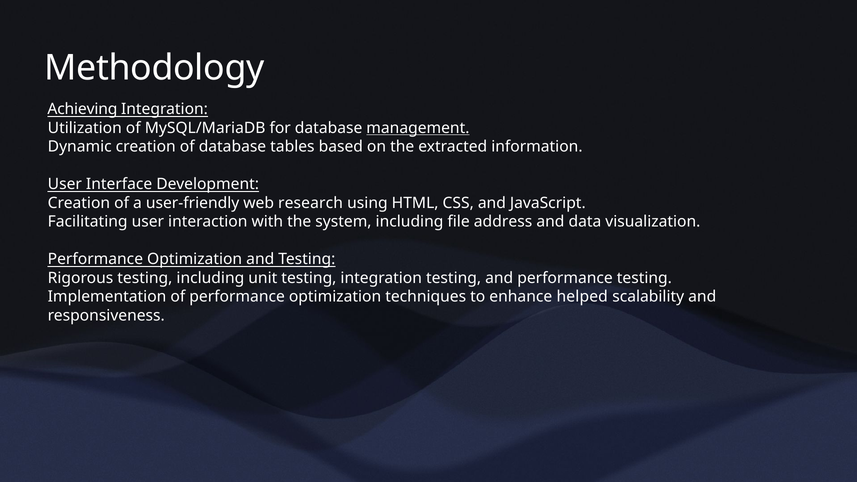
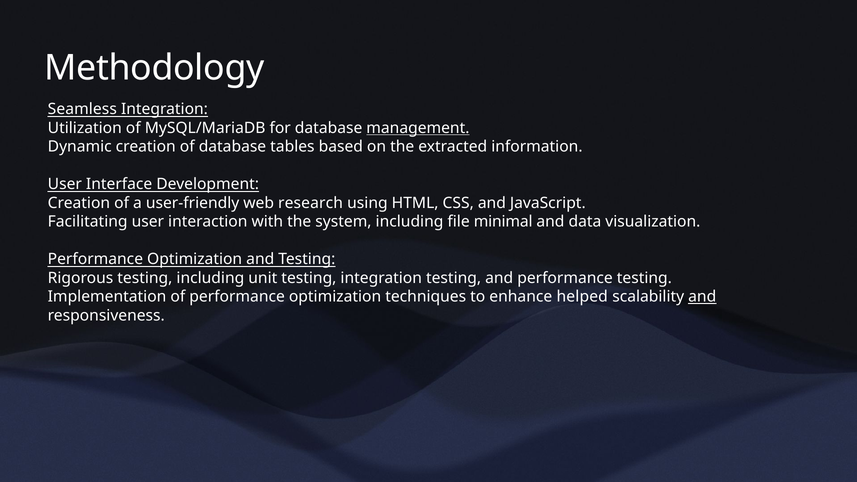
Achieving: Achieving -> Seamless
address: address -> minimal
and at (702, 297) underline: none -> present
